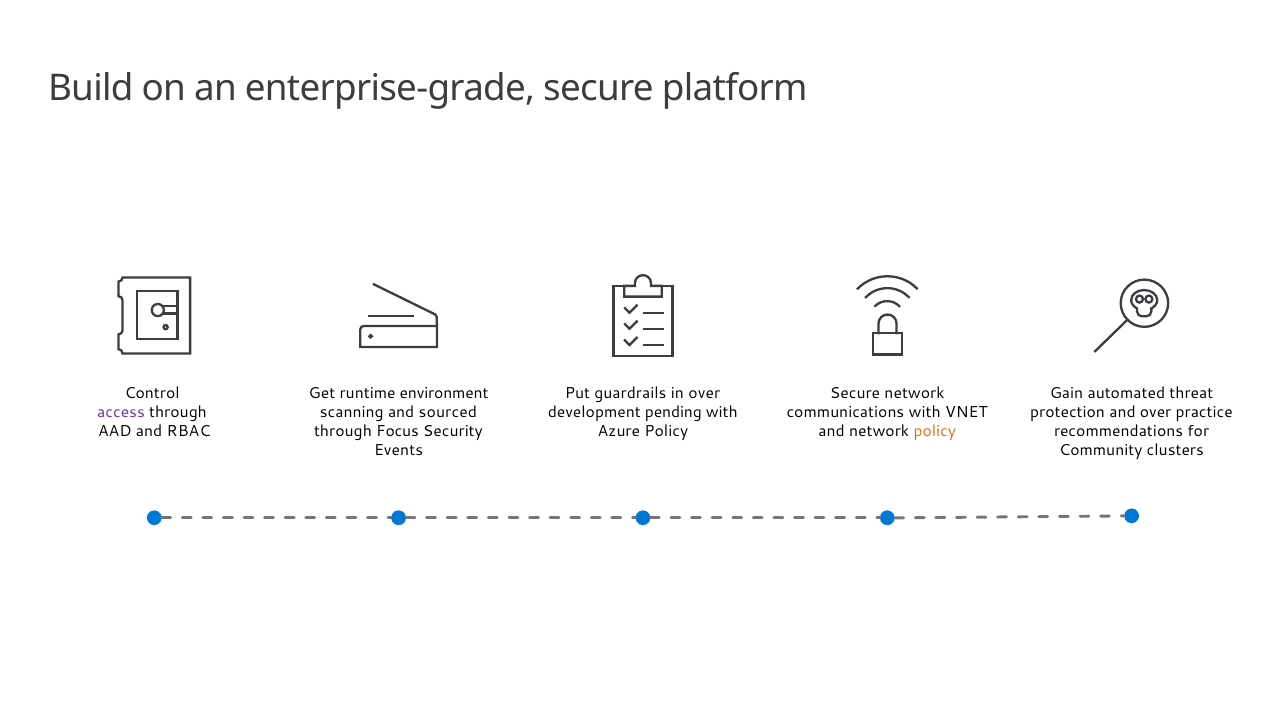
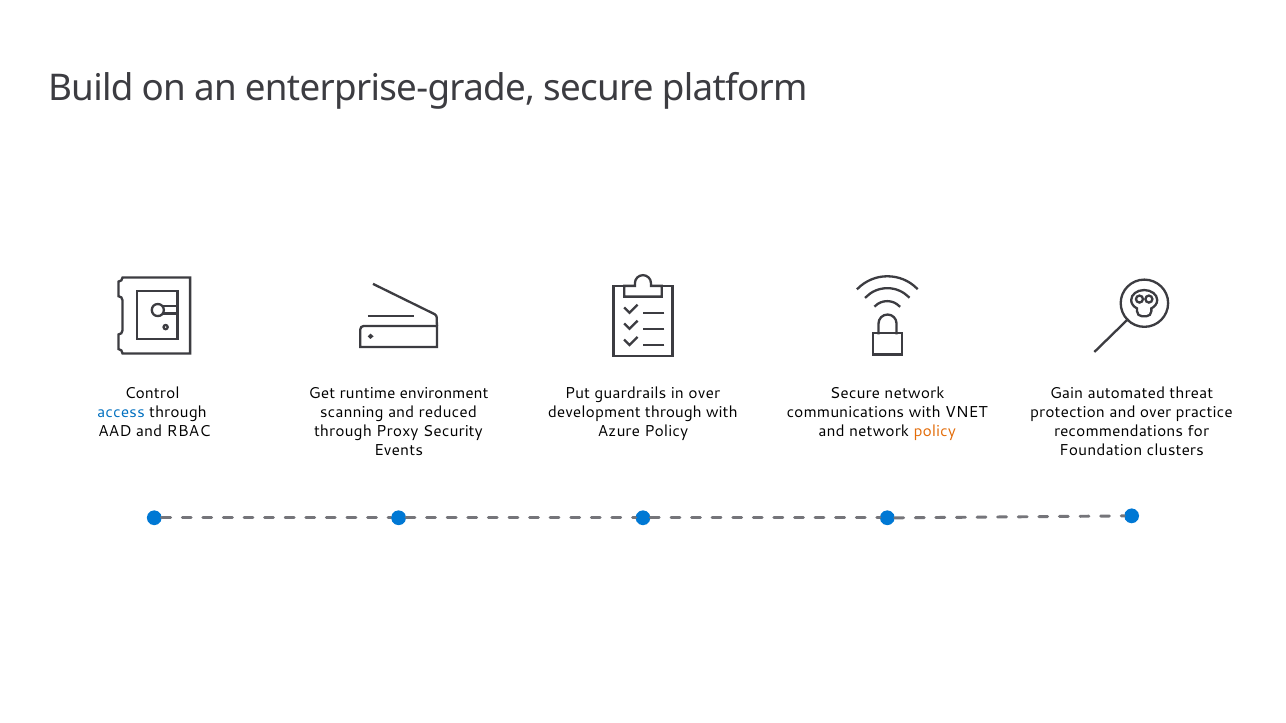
access colour: purple -> blue
sourced: sourced -> reduced
development pending: pending -> through
Focus: Focus -> Proxy
Community: Community -> Foundation
